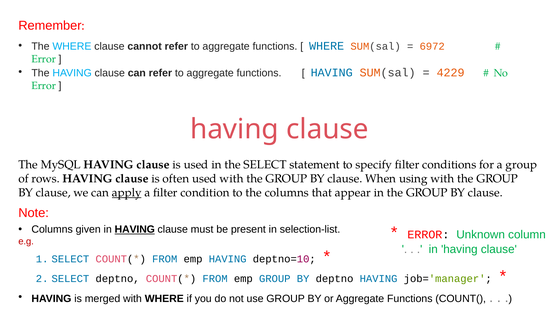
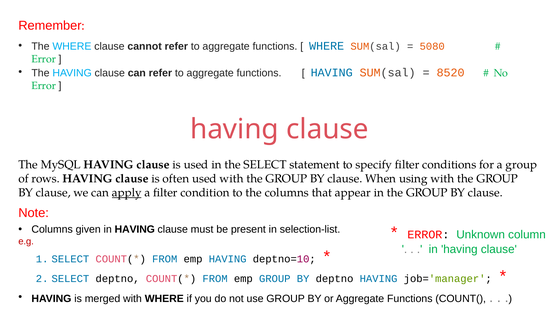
6972: 6972 -> 5080
4229: 4229 -> 8520
HAVING at (135, 229) underline: present -> none
